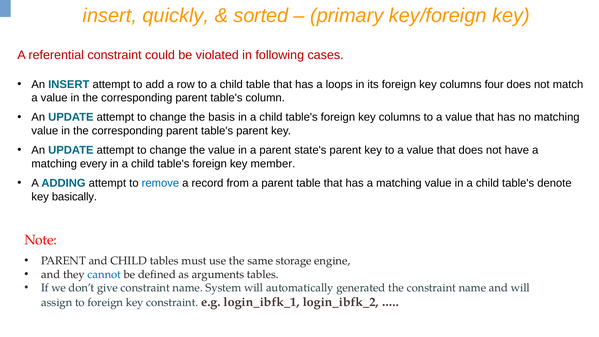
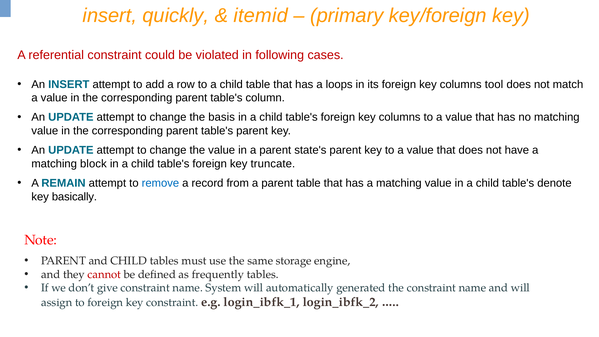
sorted: sorted -> itemid
four: four -> tool
every: every -> block
member: member -> truncate
ADDING: ADDING -> REMAIN
cannot colour: blue -> red
arguments: arguments -> frequently
